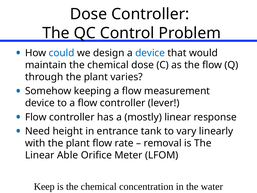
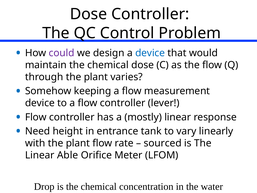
could colour: blue -> purple
removal: removal -> sourced
Keep: Keep -> Drop
